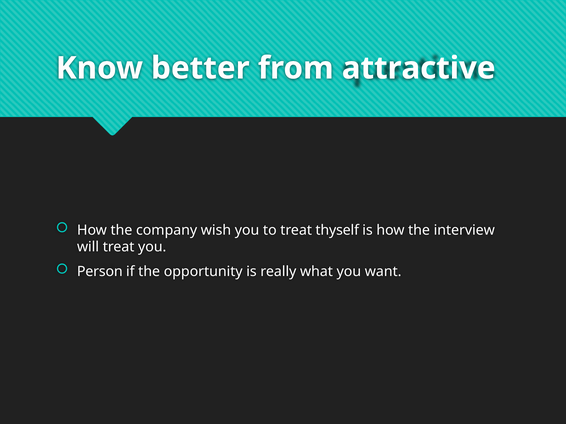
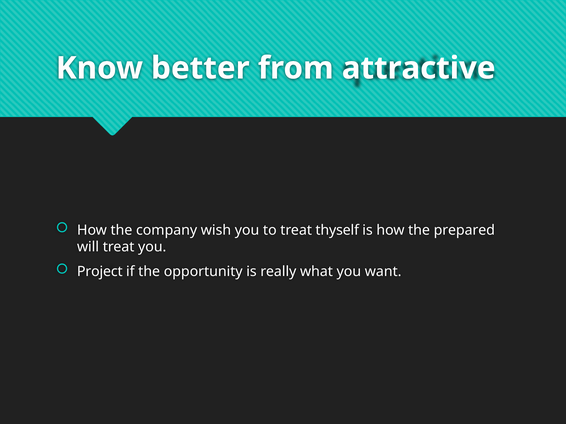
interview: interview -> prepared
Person: Person -> Project
